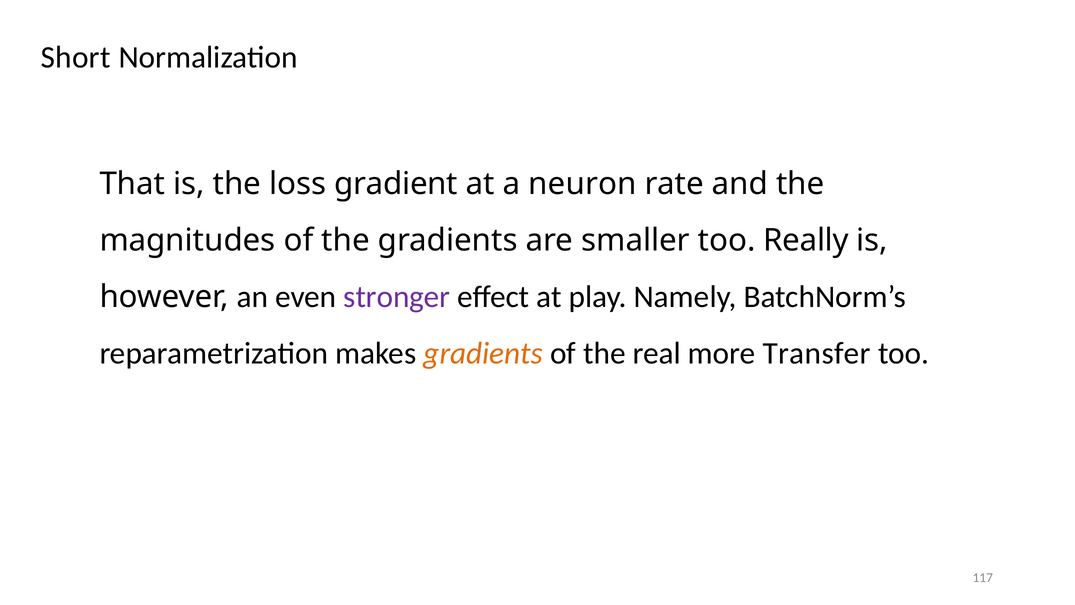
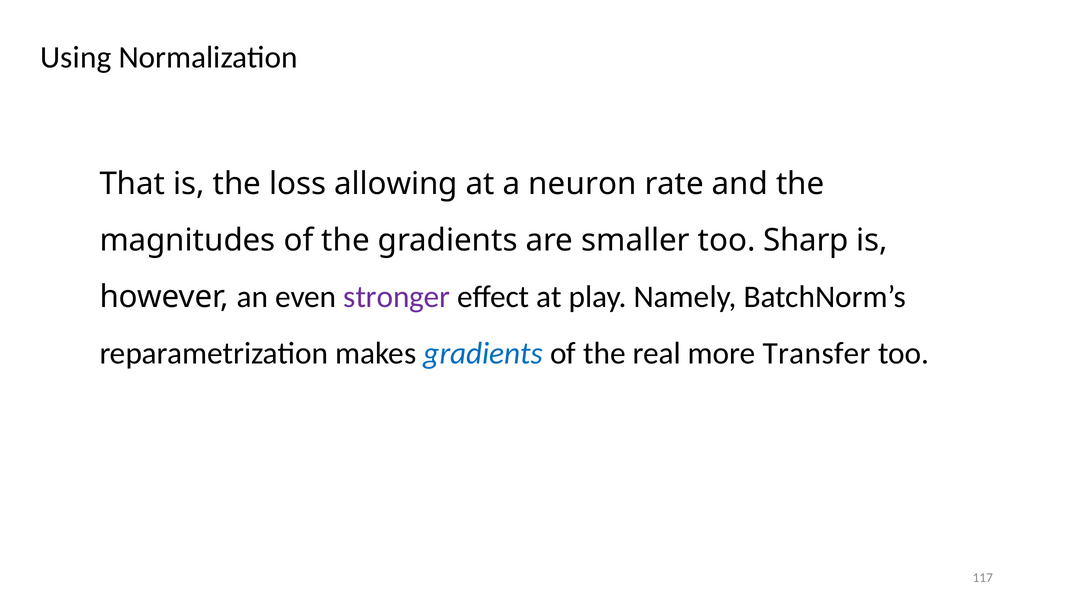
Short: Short -> Using
gradient: gradient -> allowing
Really: Really -> Sharp
gradients at (483, 353) colour: orange -> blue
